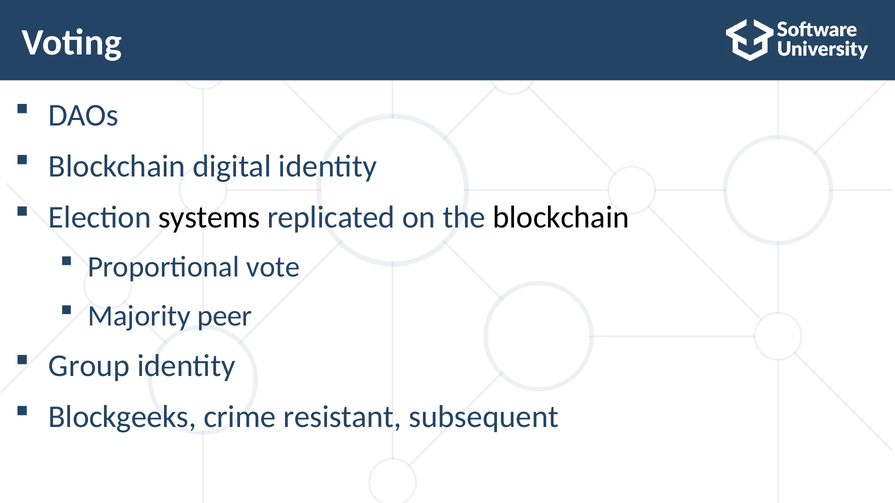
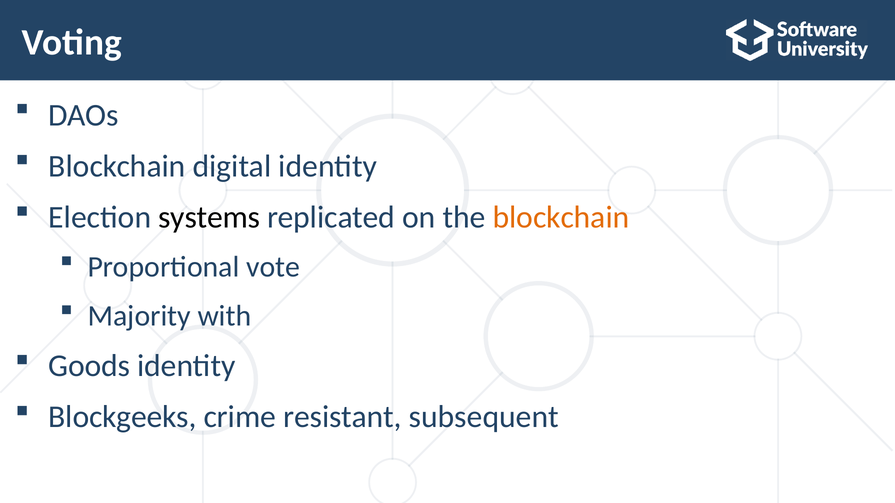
blockchain at (561, 217) colour: black -> orange
peer: peer -> with
Group: Group -> Goods
